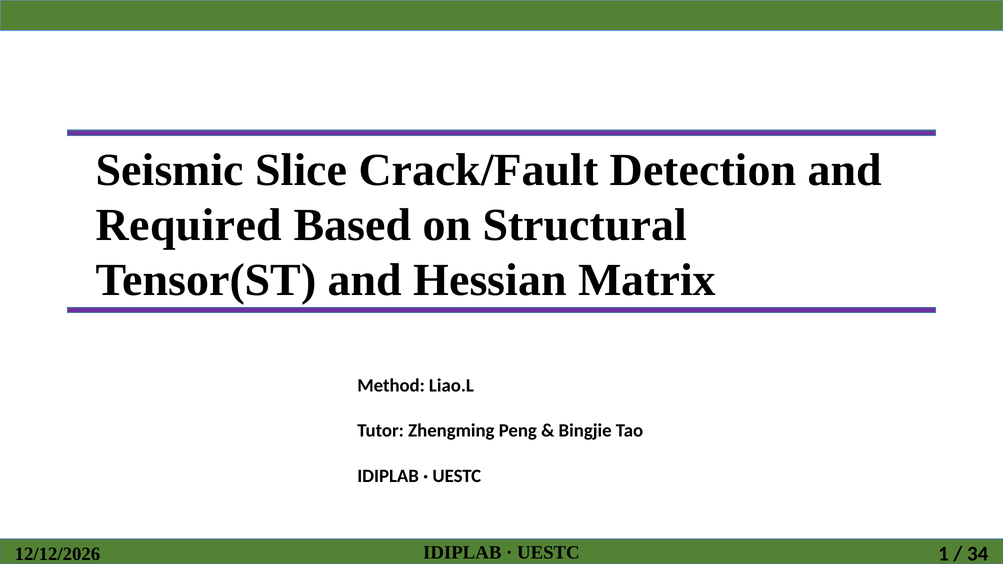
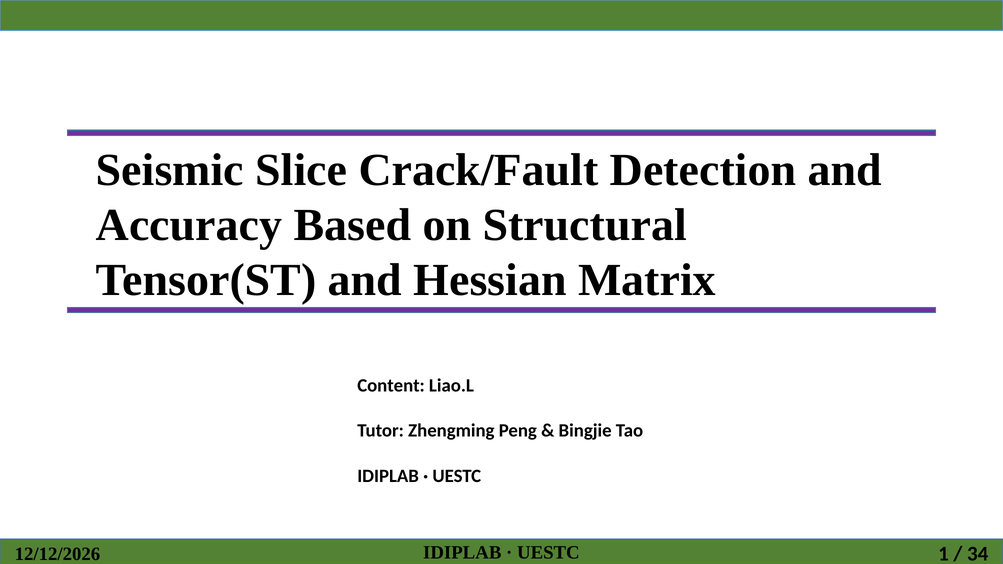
Required: Required -> Accuracy
Method: Method -> Content
